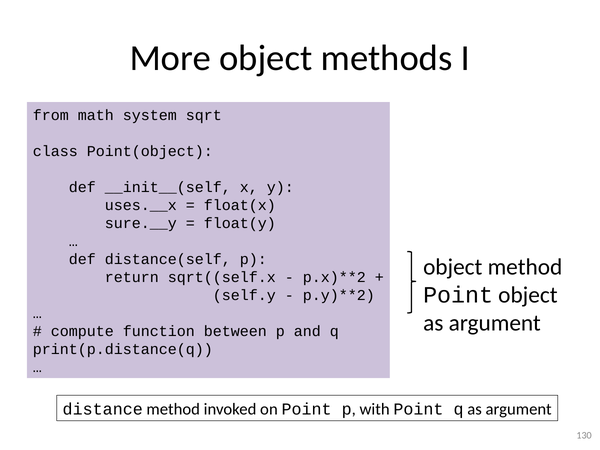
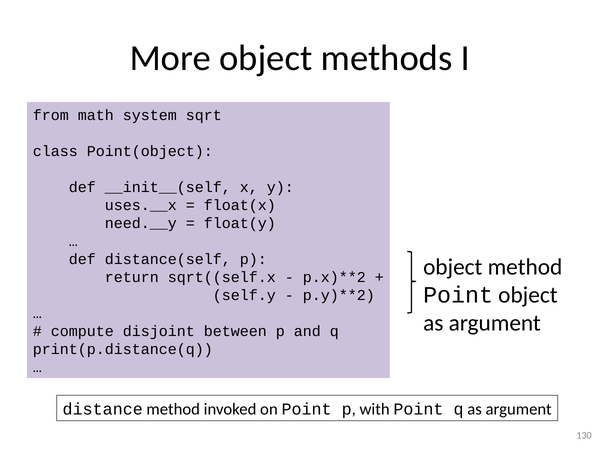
sure.__y: sure.__y -> need.__y
function: function -> disjoint
